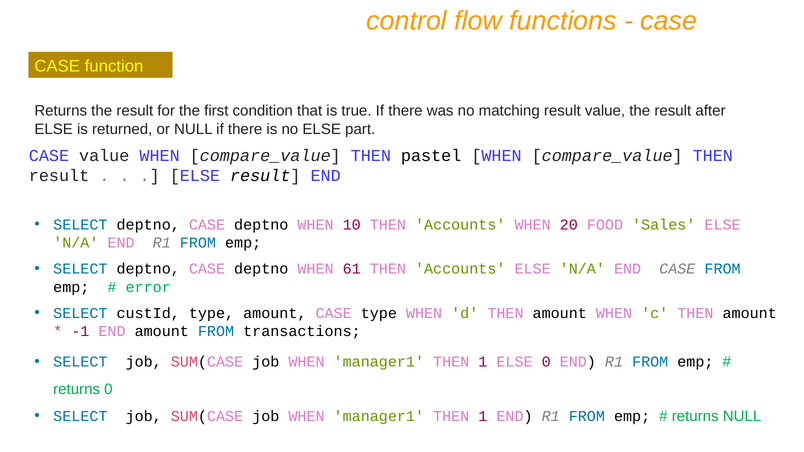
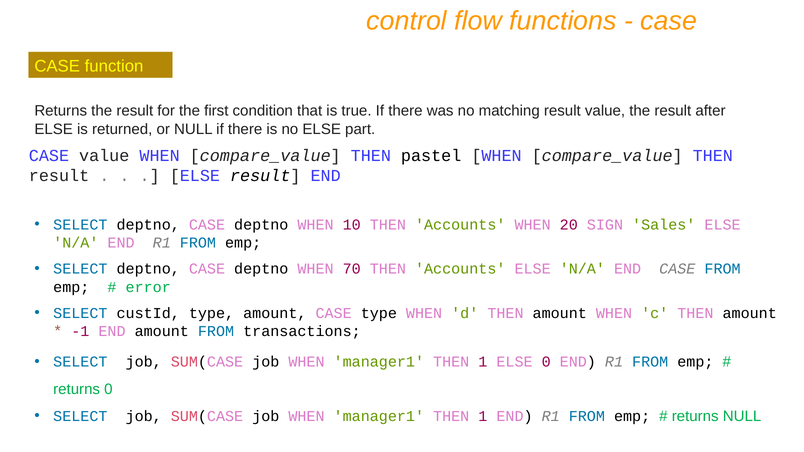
FOOD: FOOD -> SIGN
61: 61 -> 70
